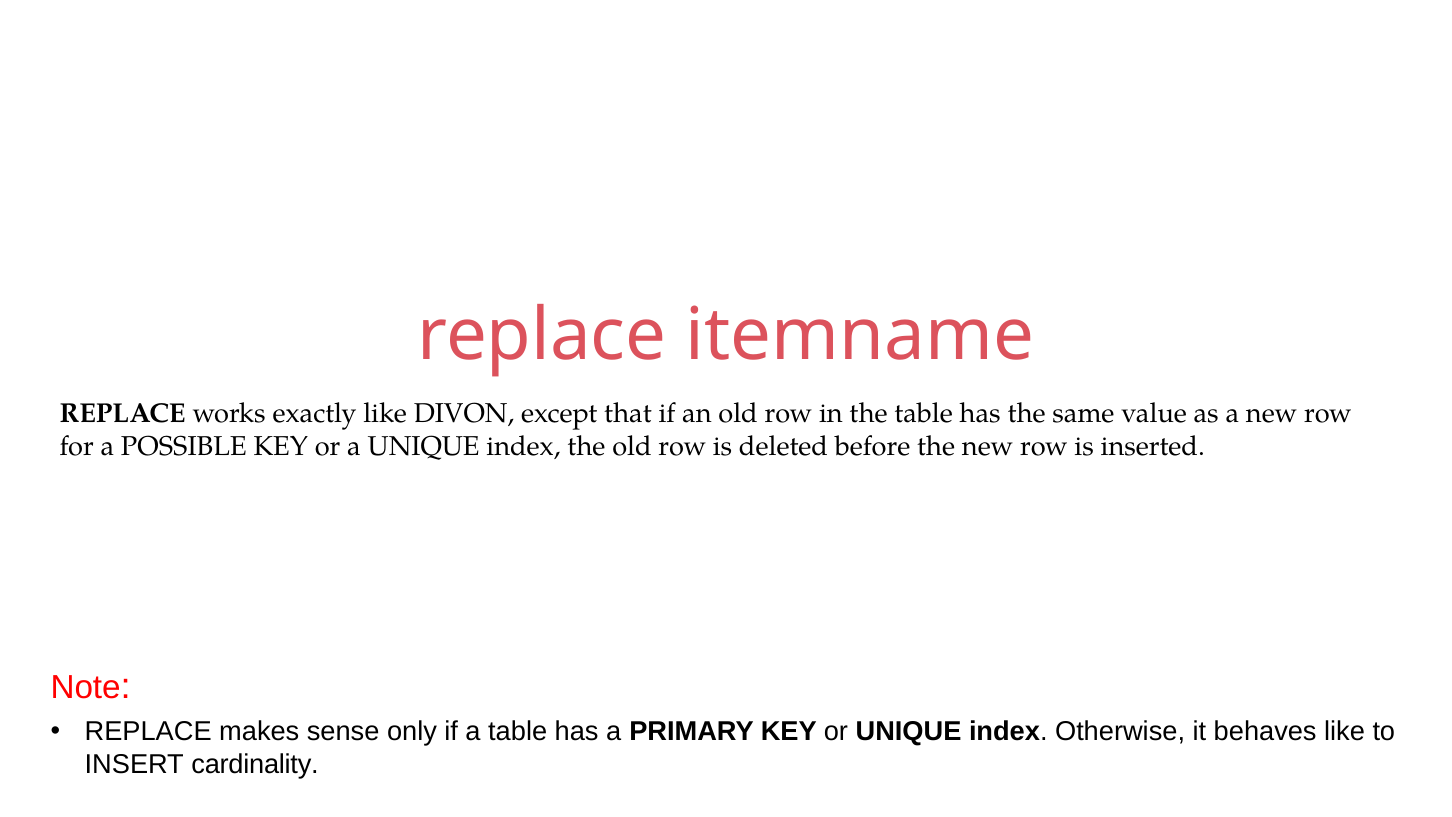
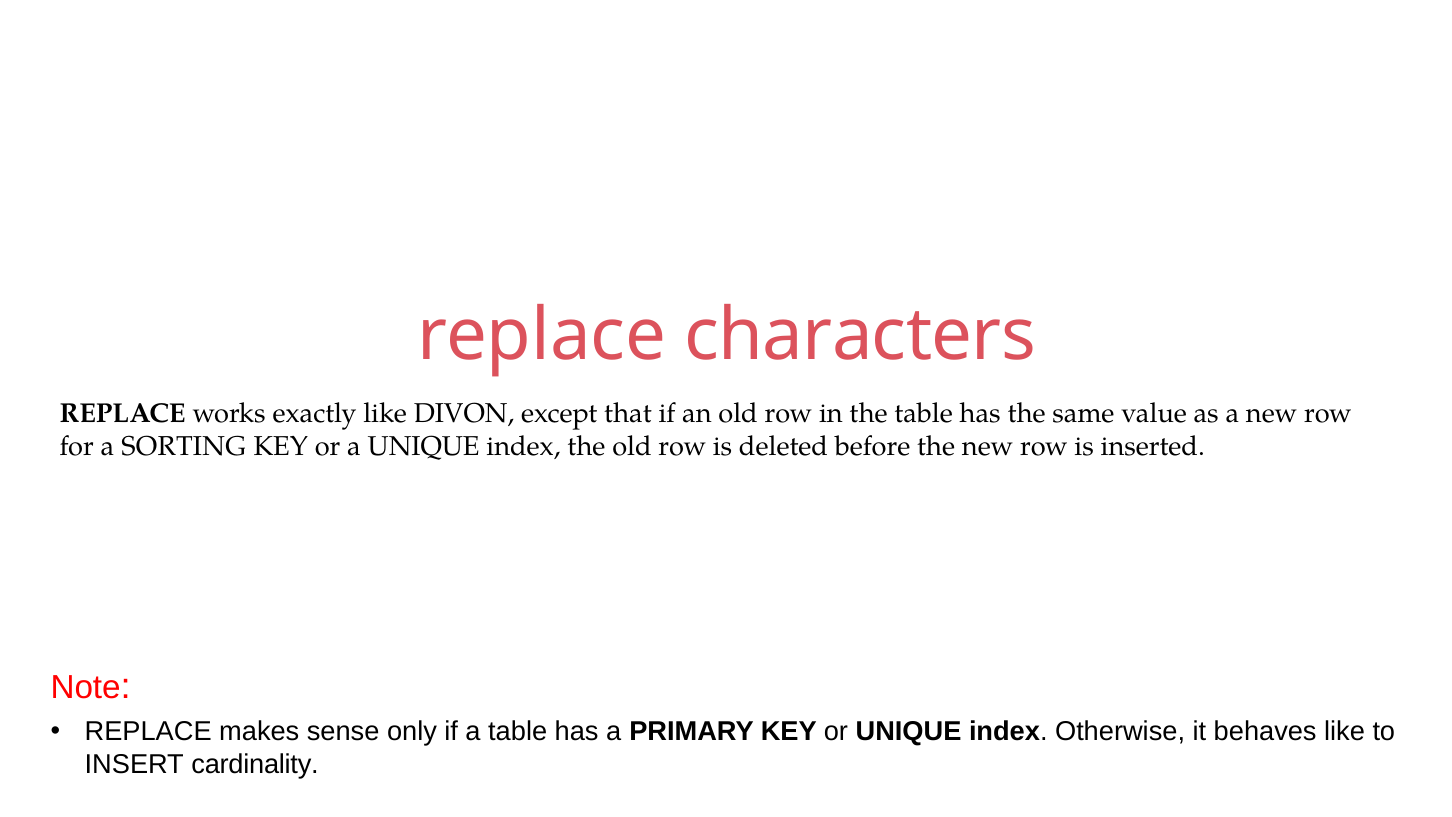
itemname: itemname -> characters
POSSIBLE: POSSIBLE -> SORTING
